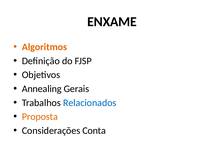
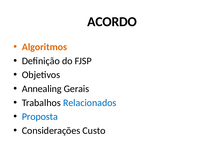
ENXAME: ENXAME -> ACORDO
Proposta colour: orange -> blue
Conta: Conta -> Custo
